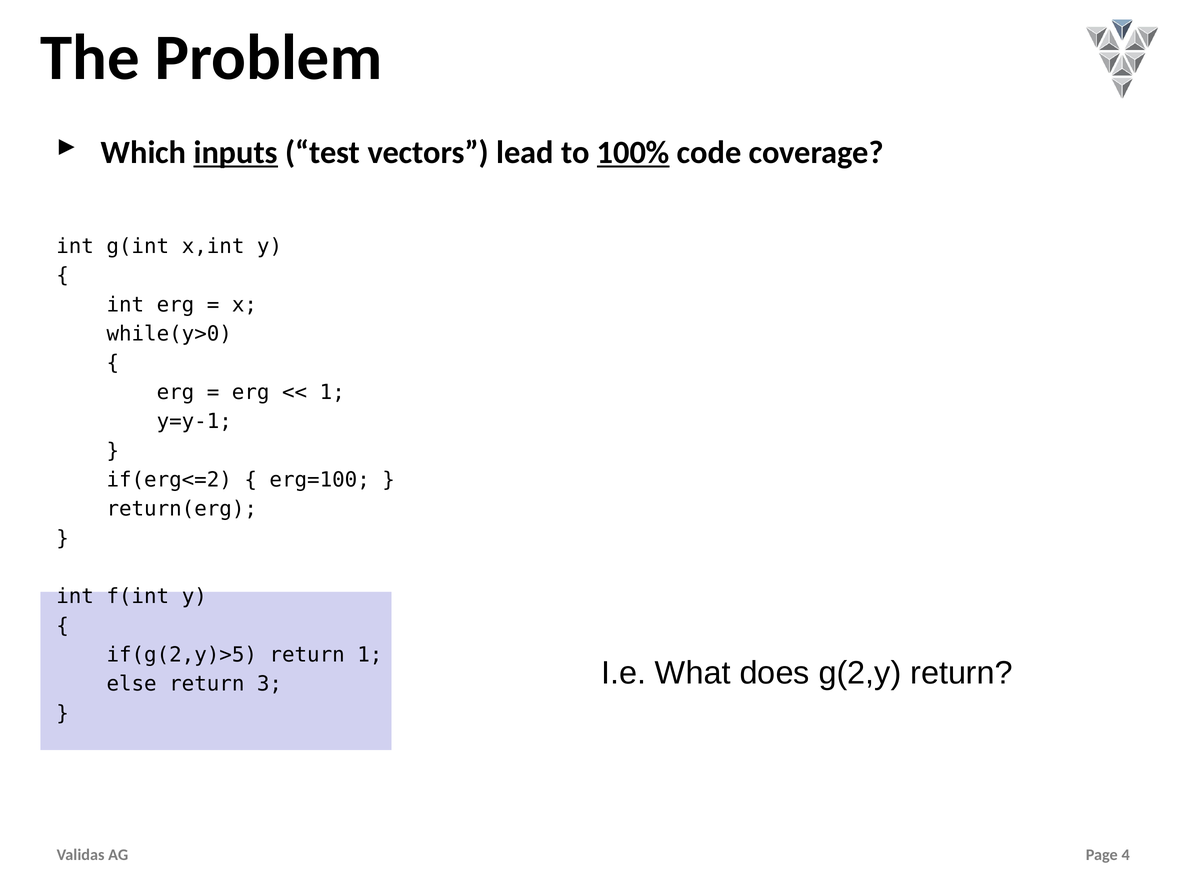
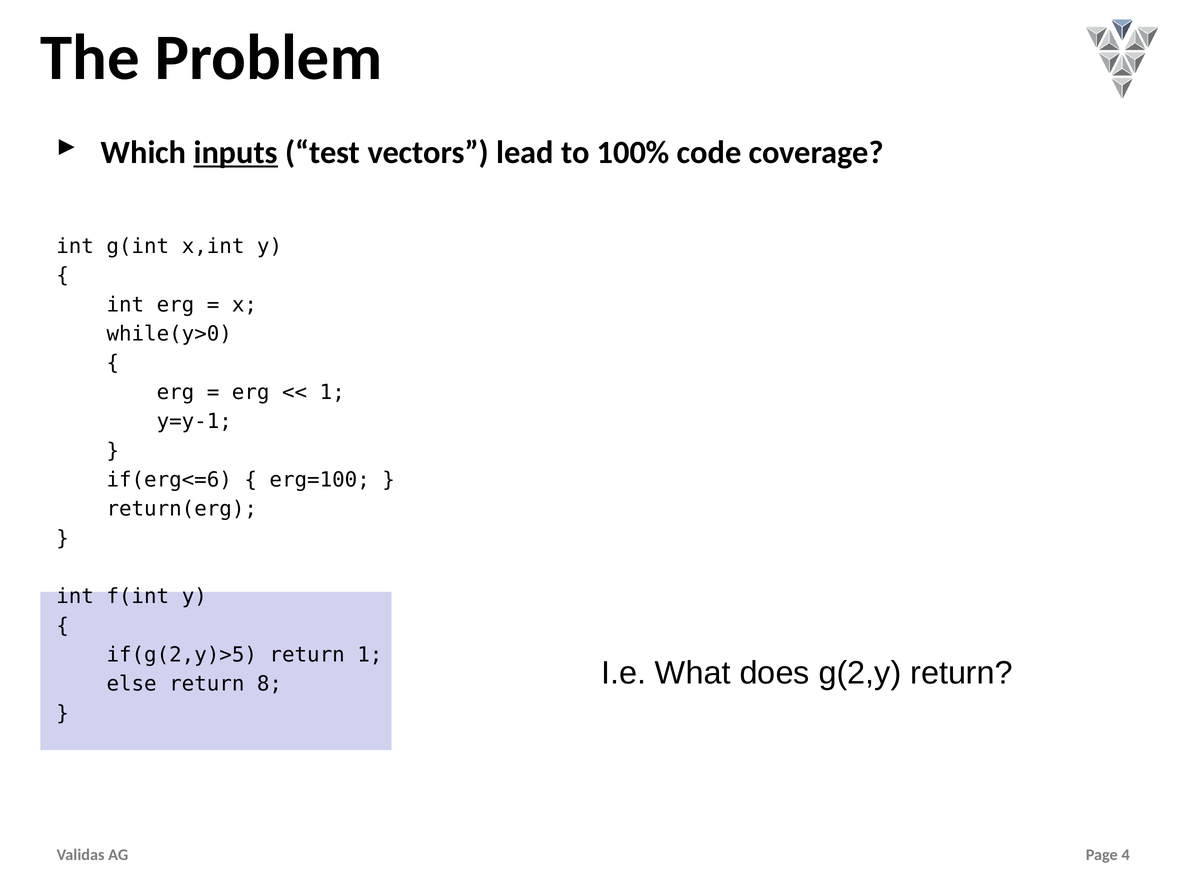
100% underline: present -> none
if(erg<=2: if(erg<=2 -> if(erg<=6
3: 3 -> 8
